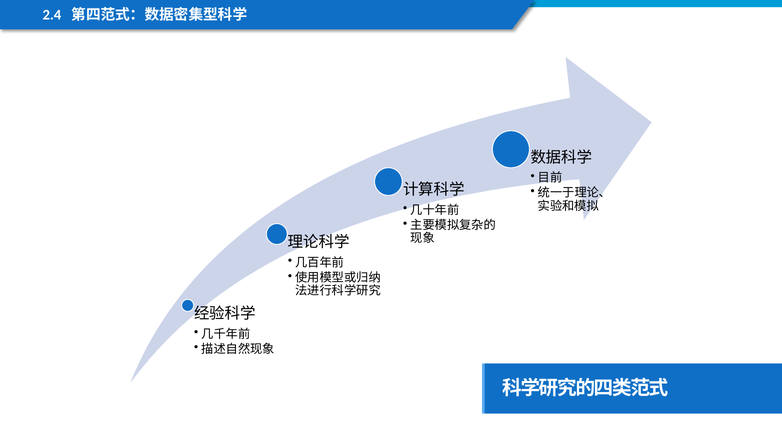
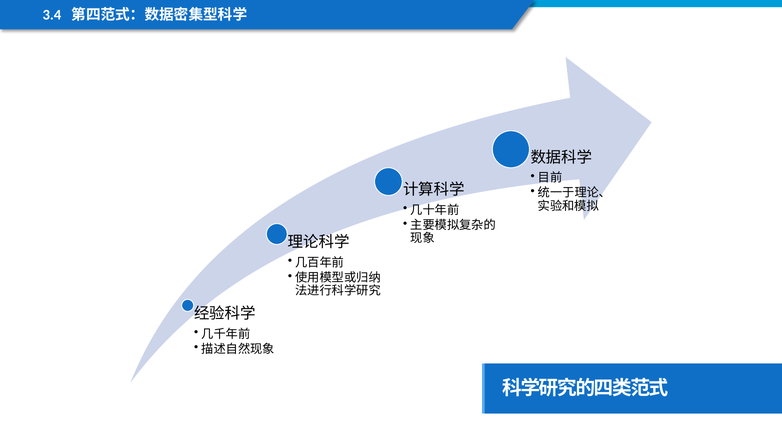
2.4: 2.4 -> 3.4
